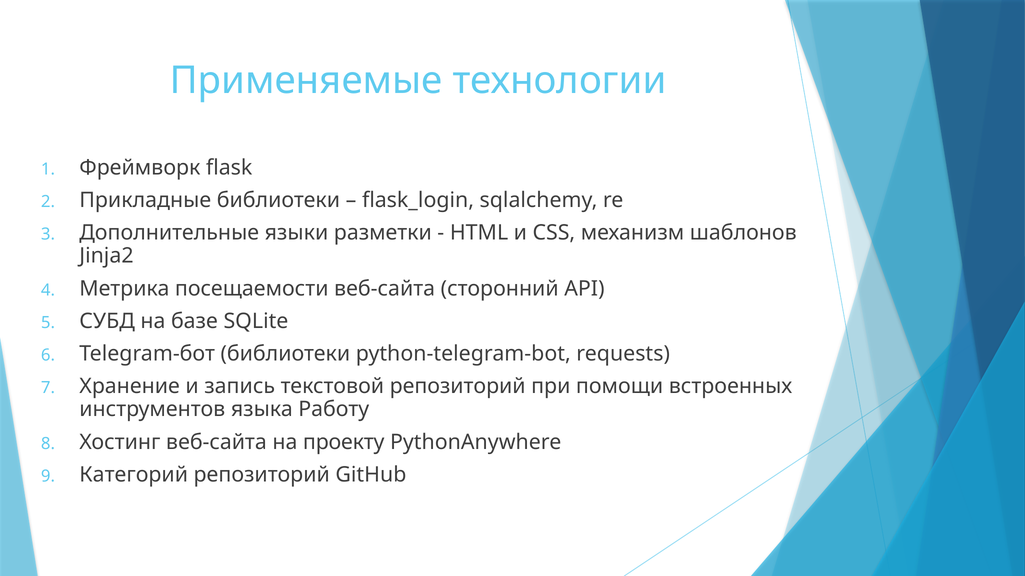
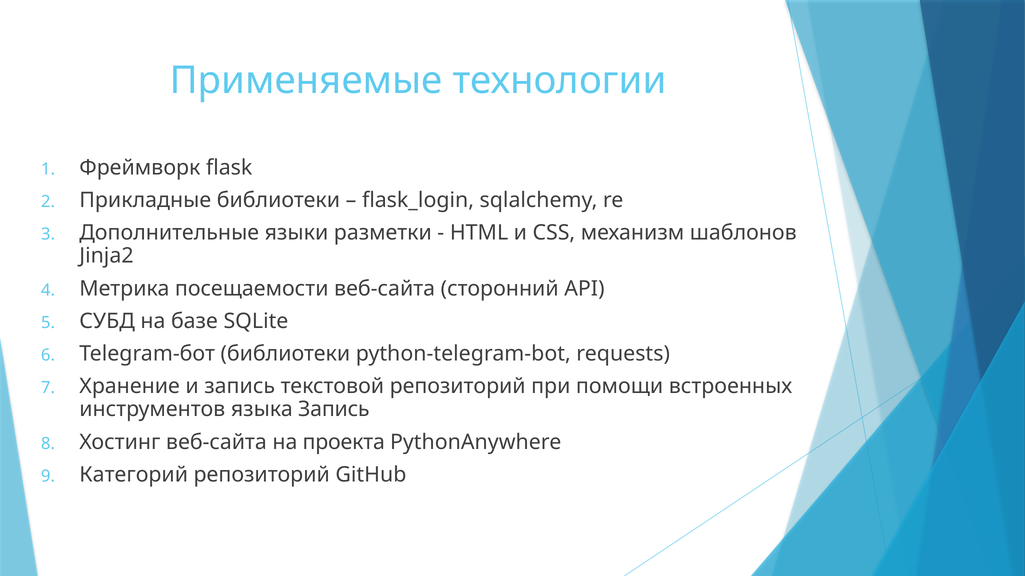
языка Работу: Работу -> Запись
проекту: проекту -> проекта
